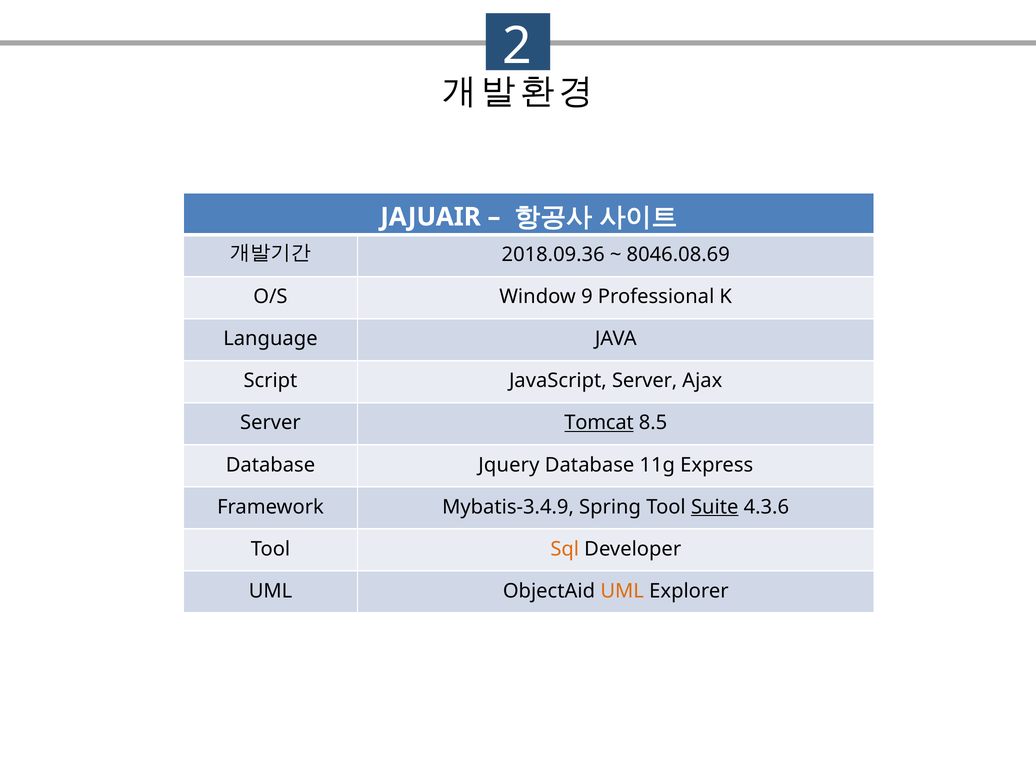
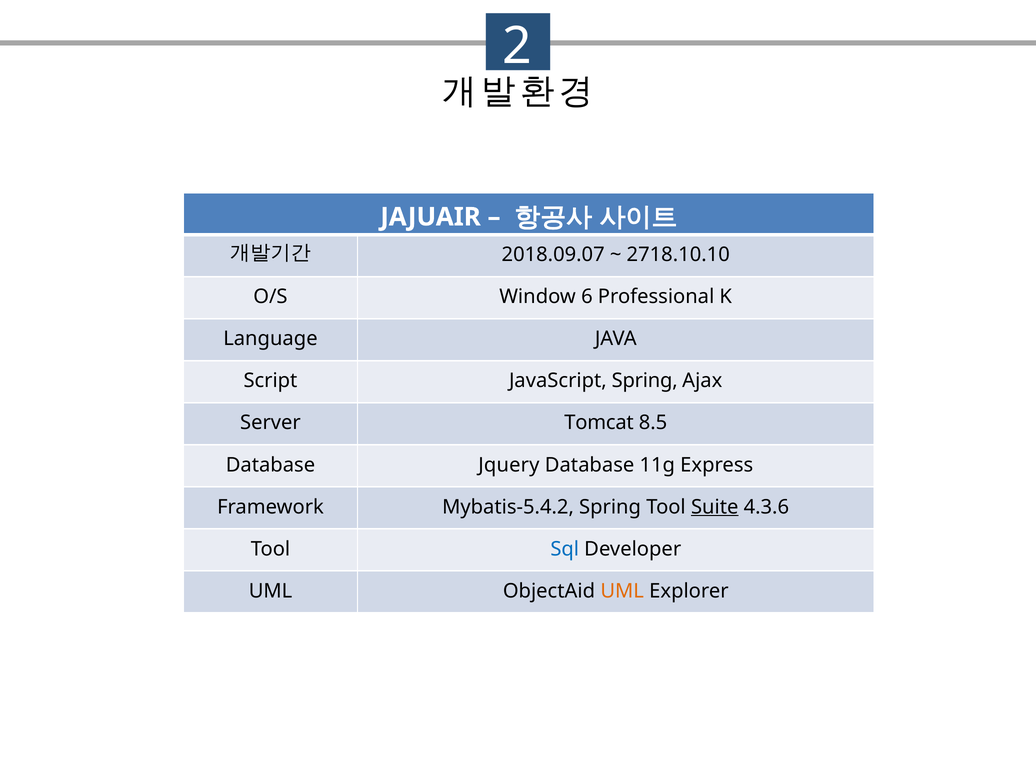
2018.09.36: 2018.09.36 -> 2018.09.07
8046.08.69: 8046.08.69 -> 2718.10.10
9: 9 -> 6
JavaScript Server: Server -> Spring
Tomcat underline: present -> none
Mybatis-3.4.9: Mybatis-3.4.9 -> Mybatis-5.4.2
Sql colour: orange -> blue
